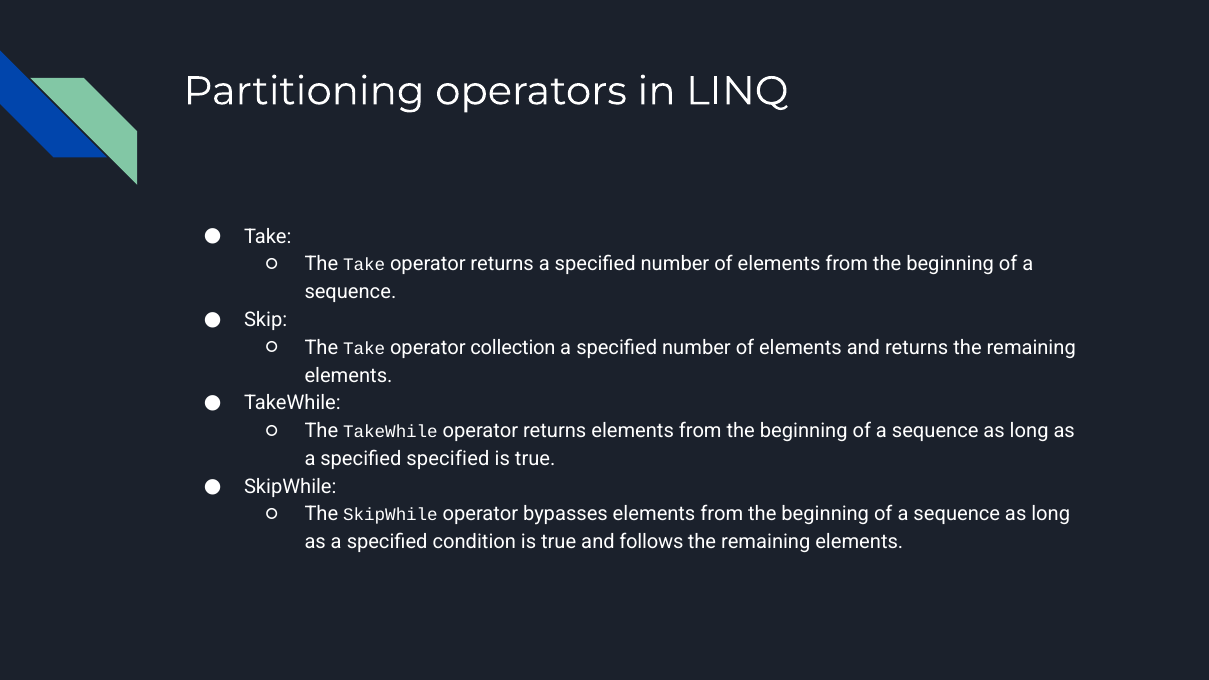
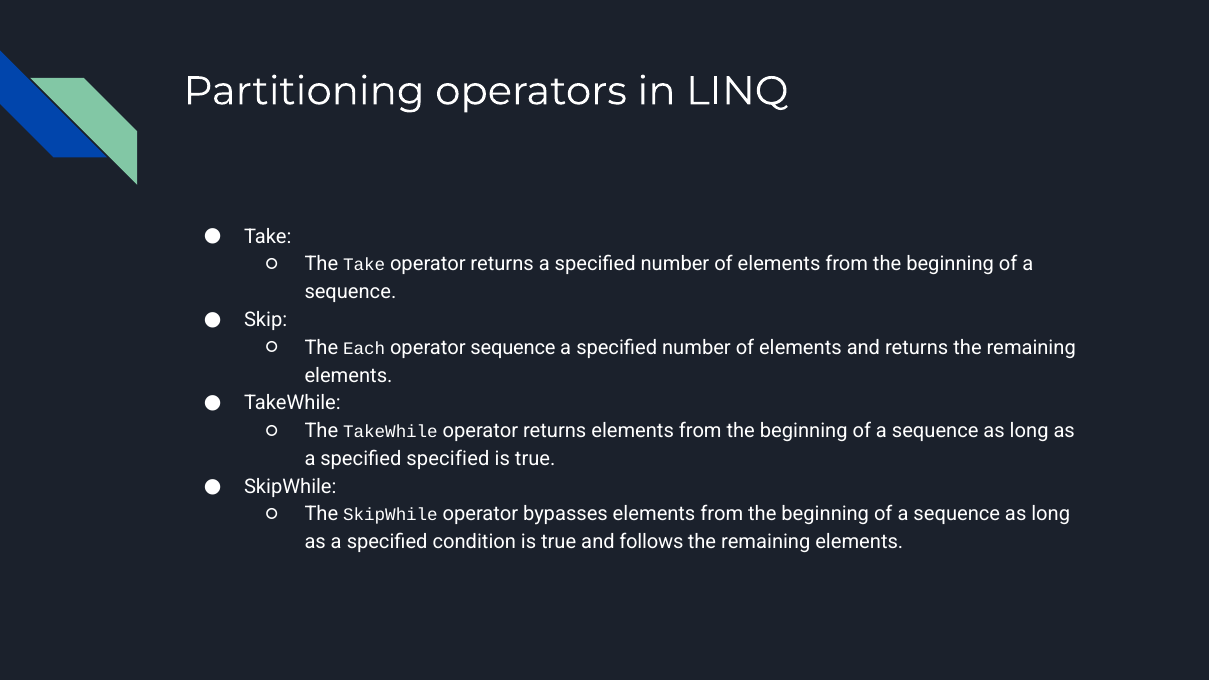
Take at (364, 348): Take -> Each
operator collection: collection -> sequence
